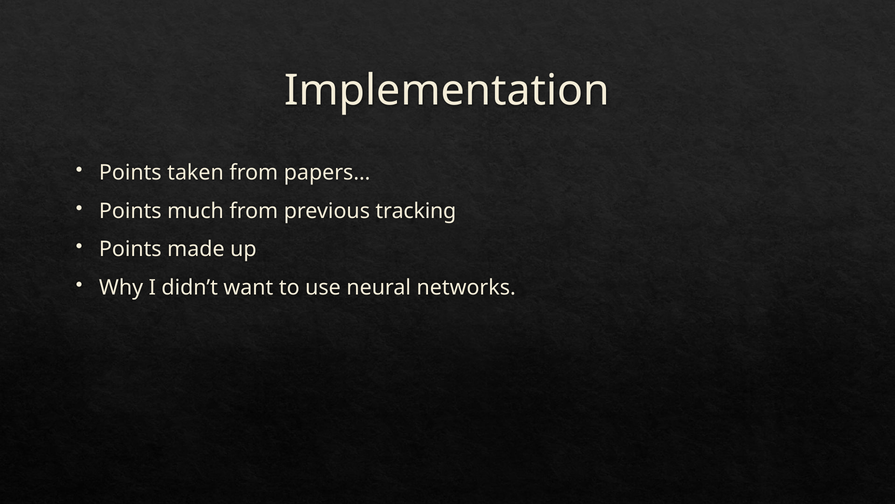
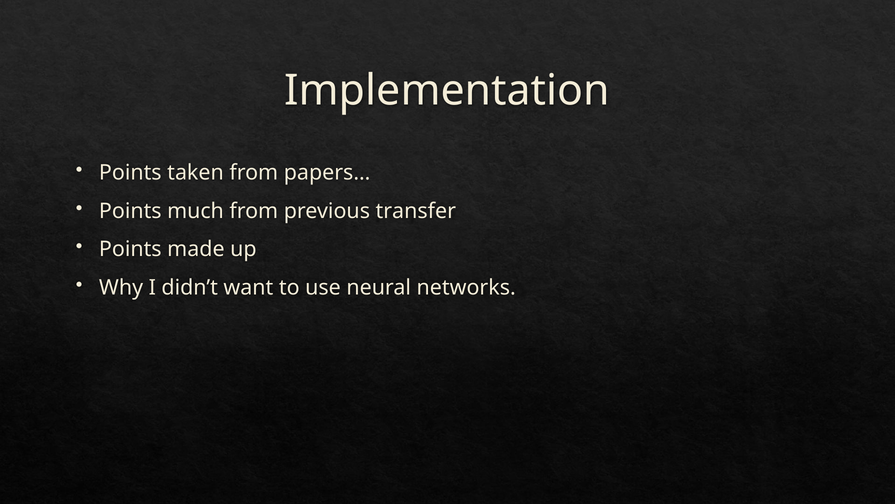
tracking: tracking -> transfer
